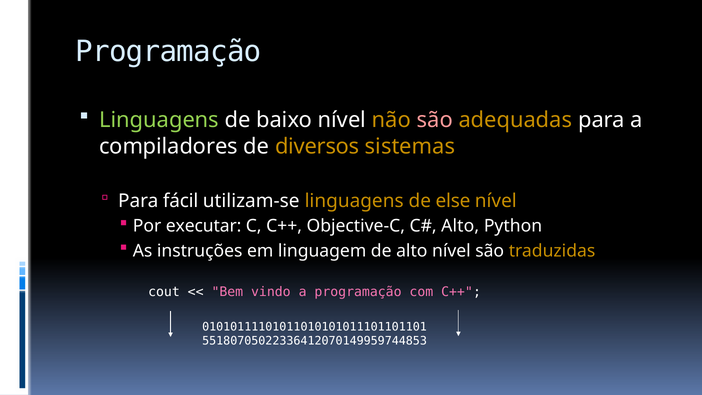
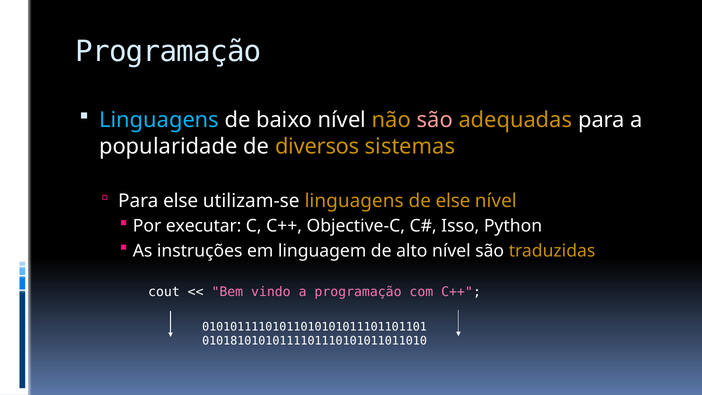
Linguagens at (159, 120) colour: light green -> light blue
compiladores: compiladores -> popularidade
Para fácil: fácil -> else
Alto at (460, 226): Alto -> Isso
55180705022336412070149959744853: 55180705022336412070149959744853 -> 01018101010111101110101011011010
